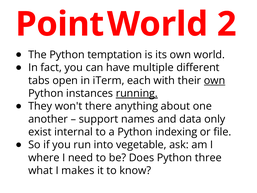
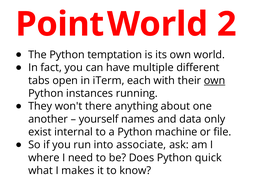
running underline: present -> none
support: support -> yourself
indexing: indexing -> machine
vegetable: vegetable -> associate
three: three -> quick
